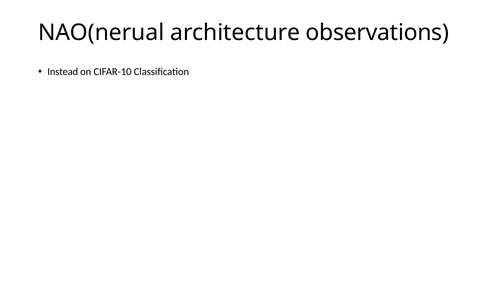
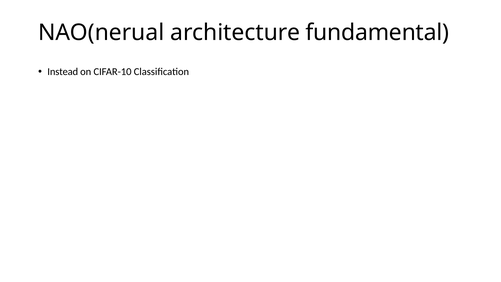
observations: observations -> fundamental
